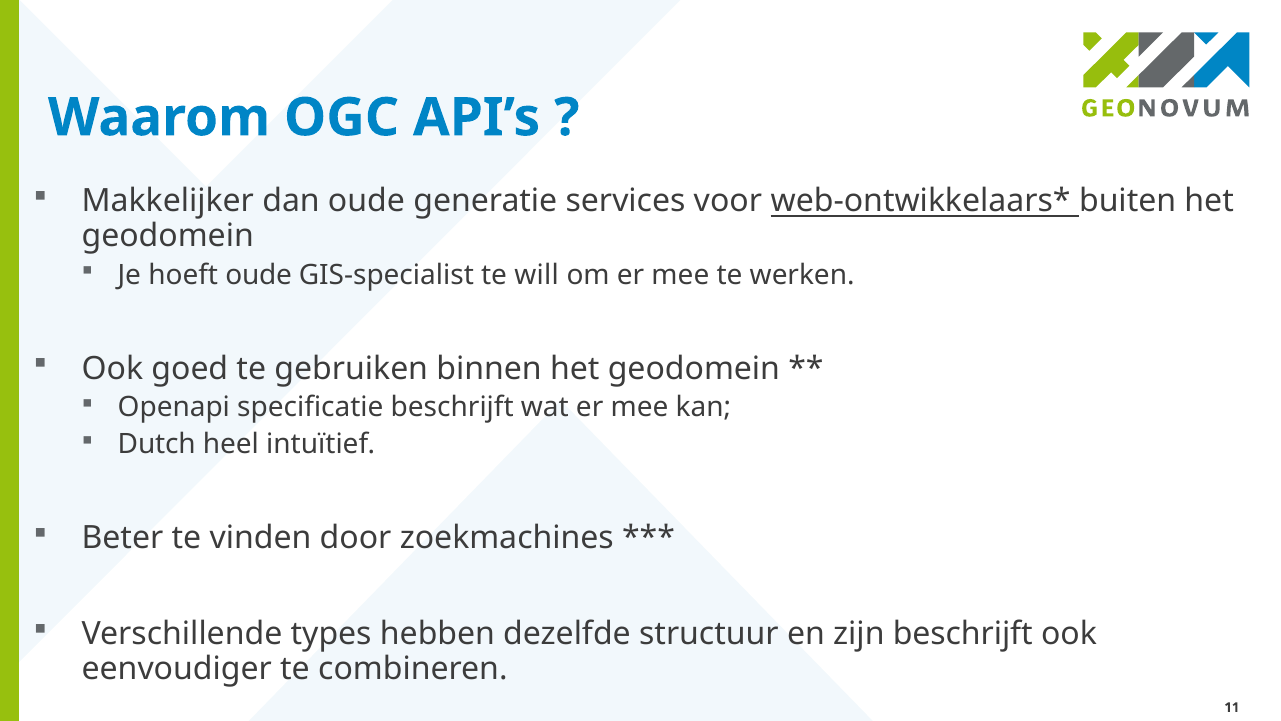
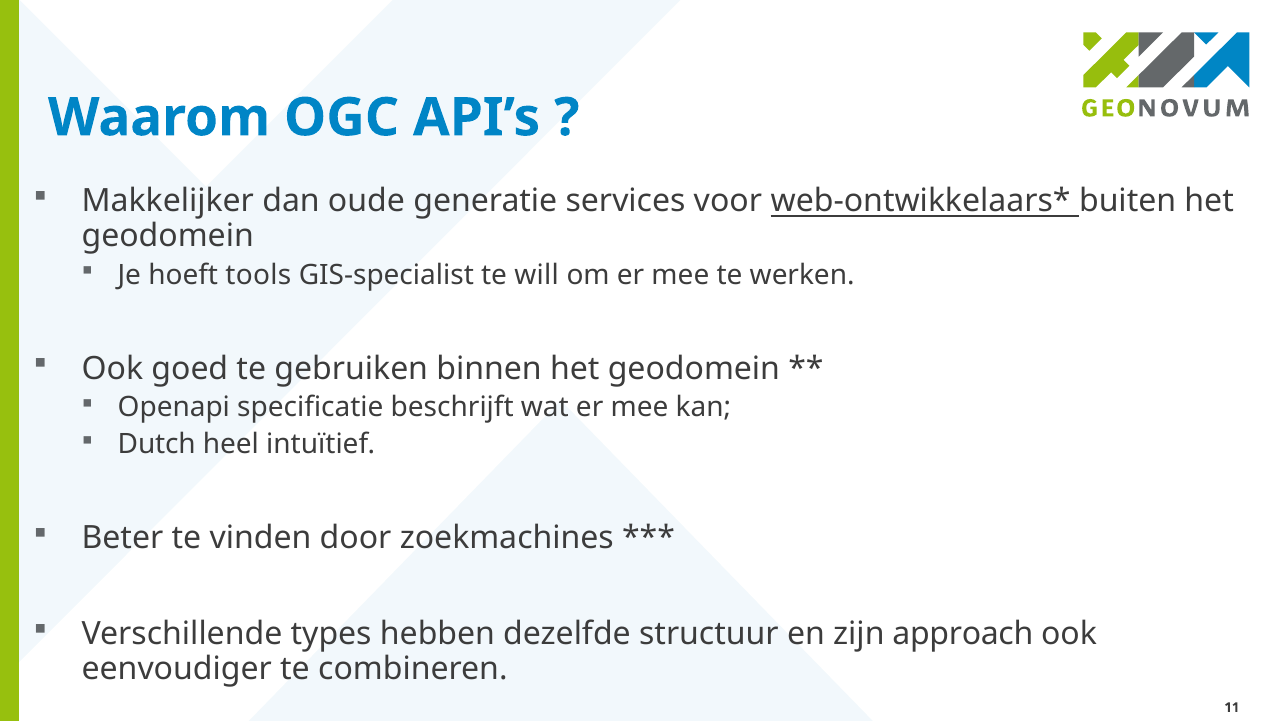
hoeft oude: oude -> tools
zijn beschrijft: beschrijft -> approach
